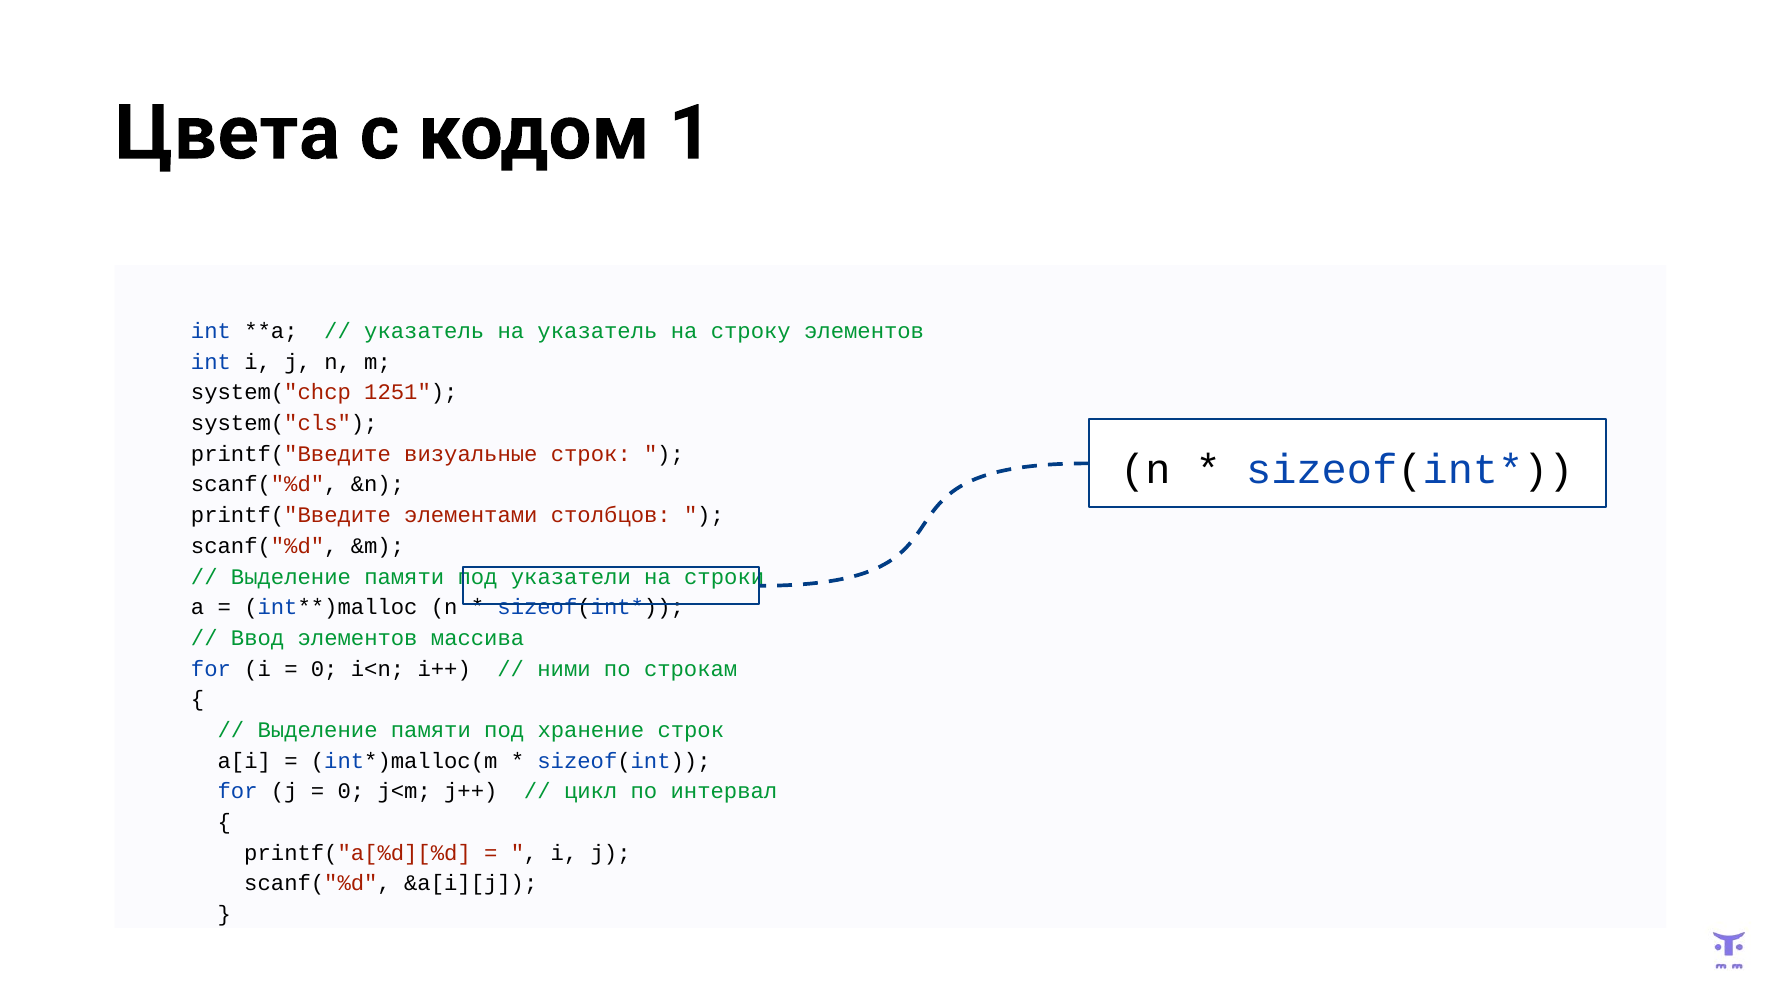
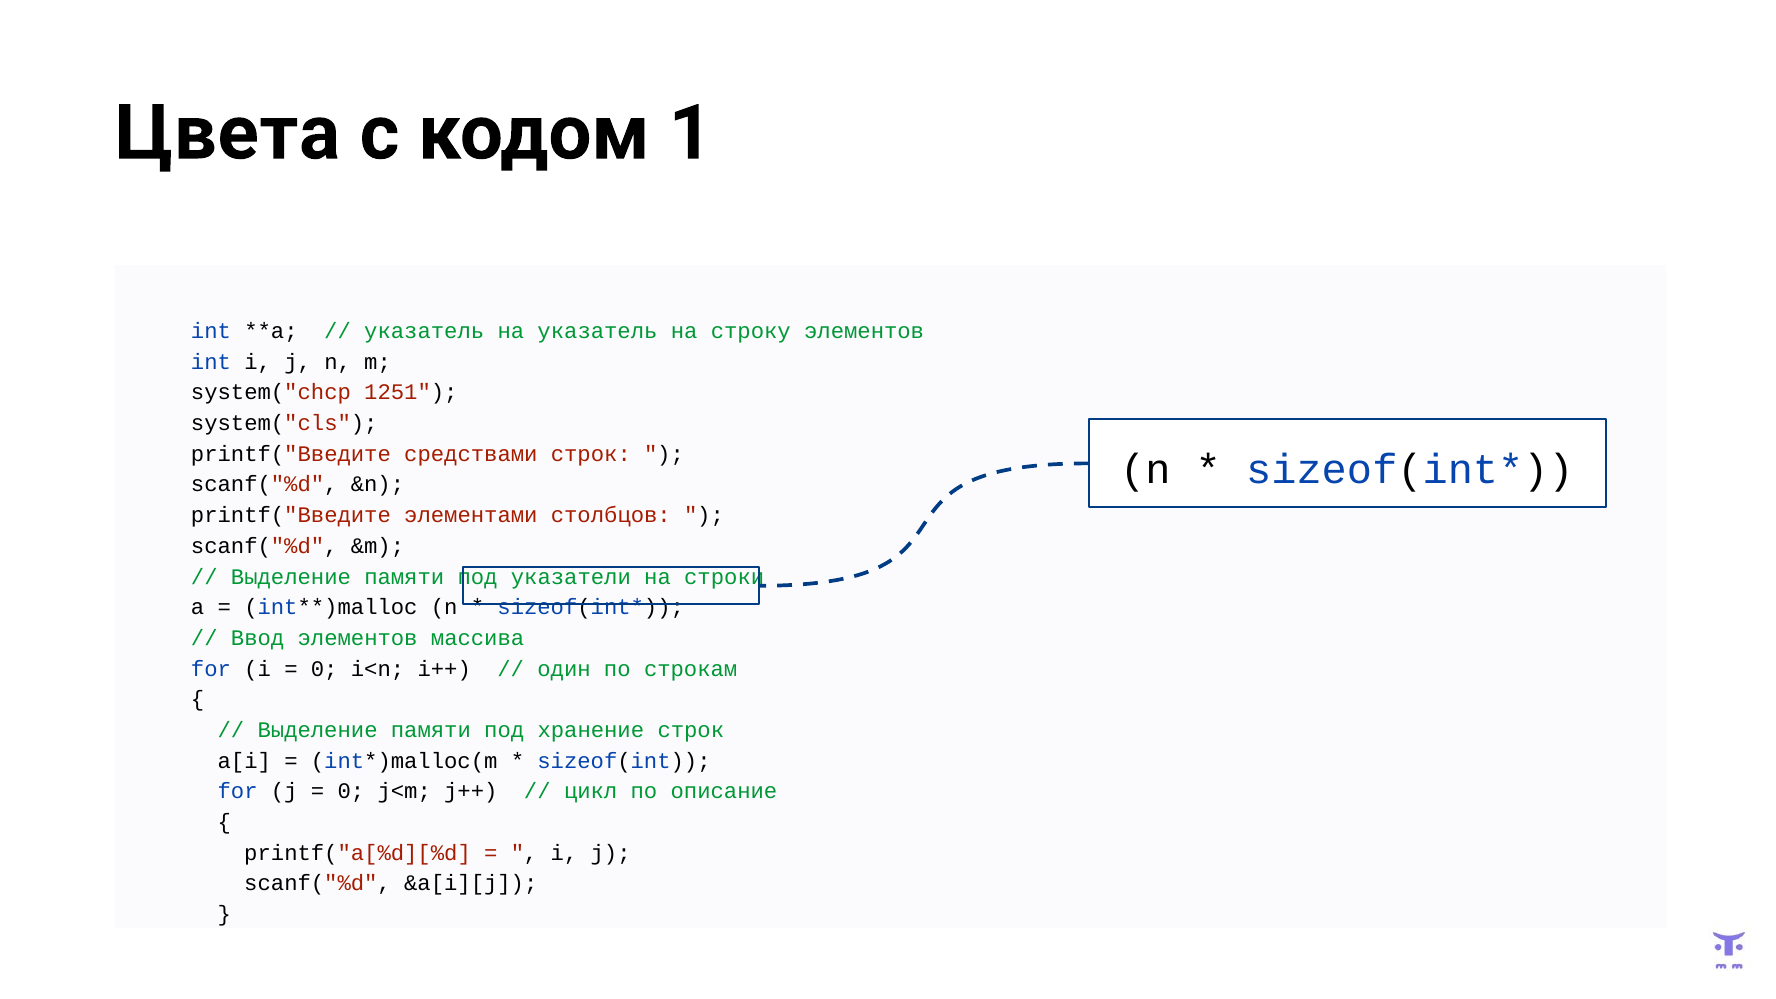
визуальные: визуальные -> средствами
ними: ними -> один
интервал: интервал -> описание
